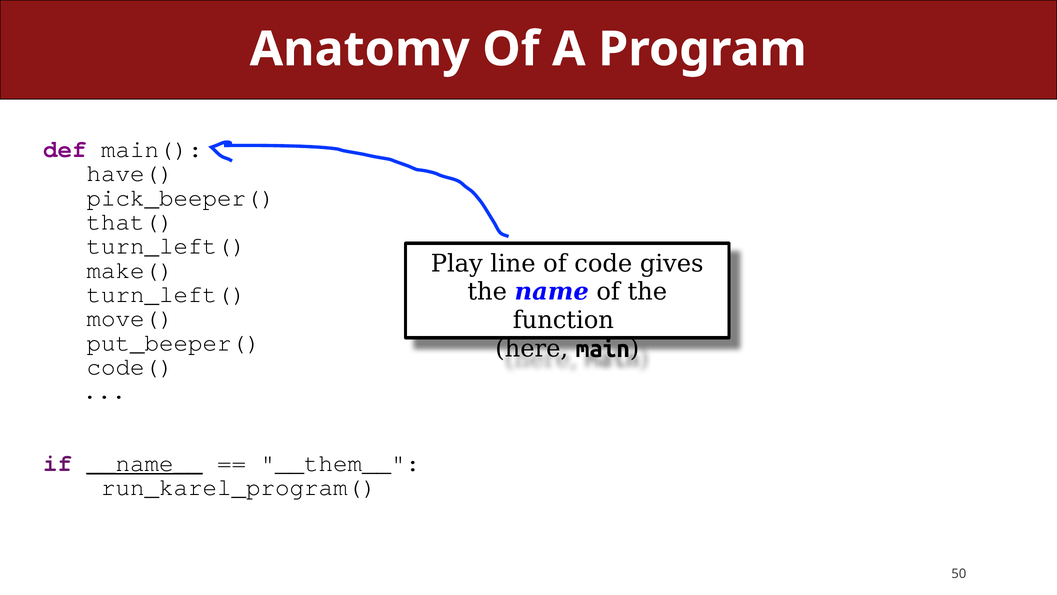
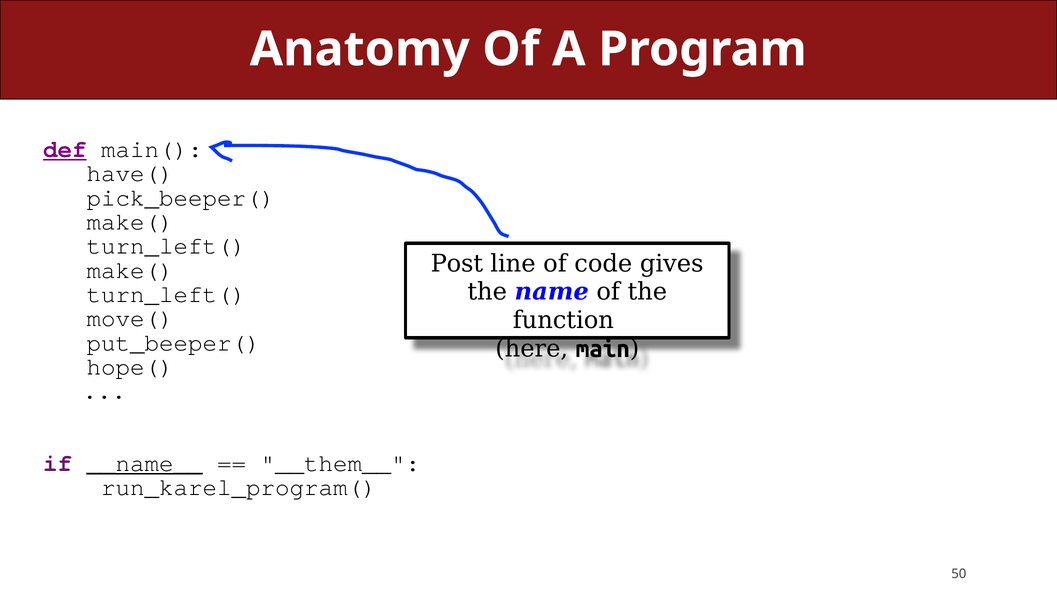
def underline: none -> present
that( at (130, 222): that( -> make(
Play: Play -> Post
code(: code( -> hope(
